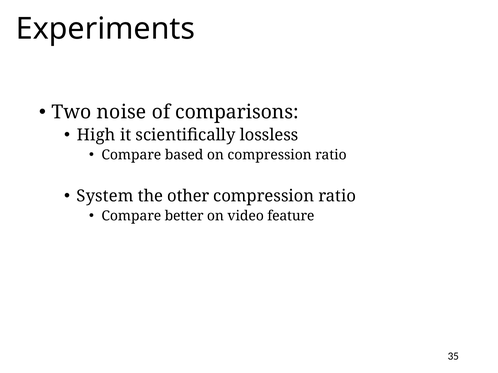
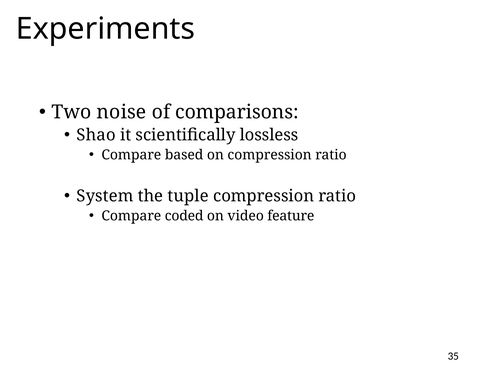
High: High -> Shao
other: other -> tuple
better: better -> coded
